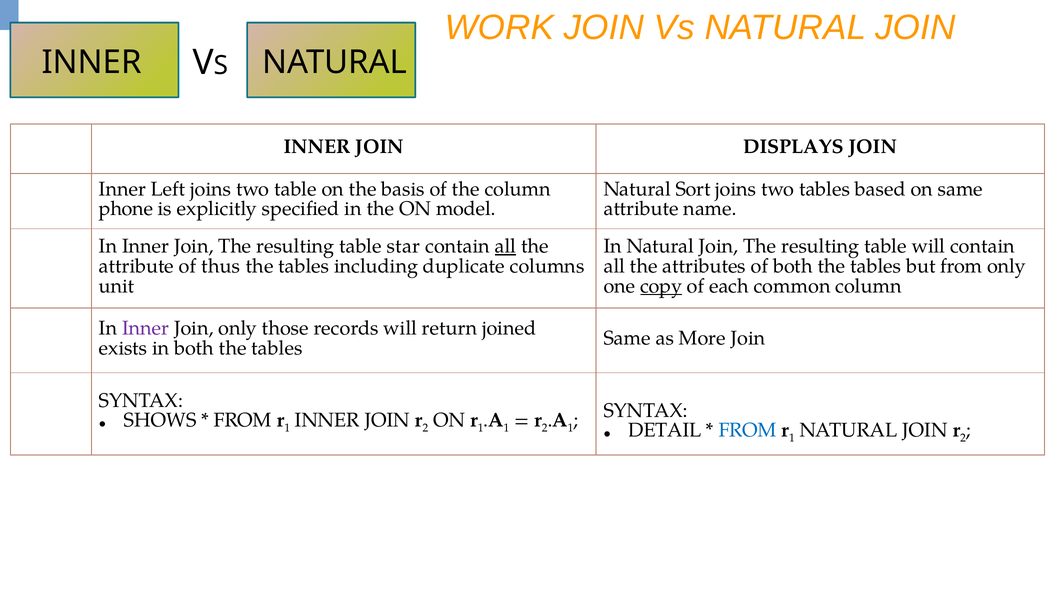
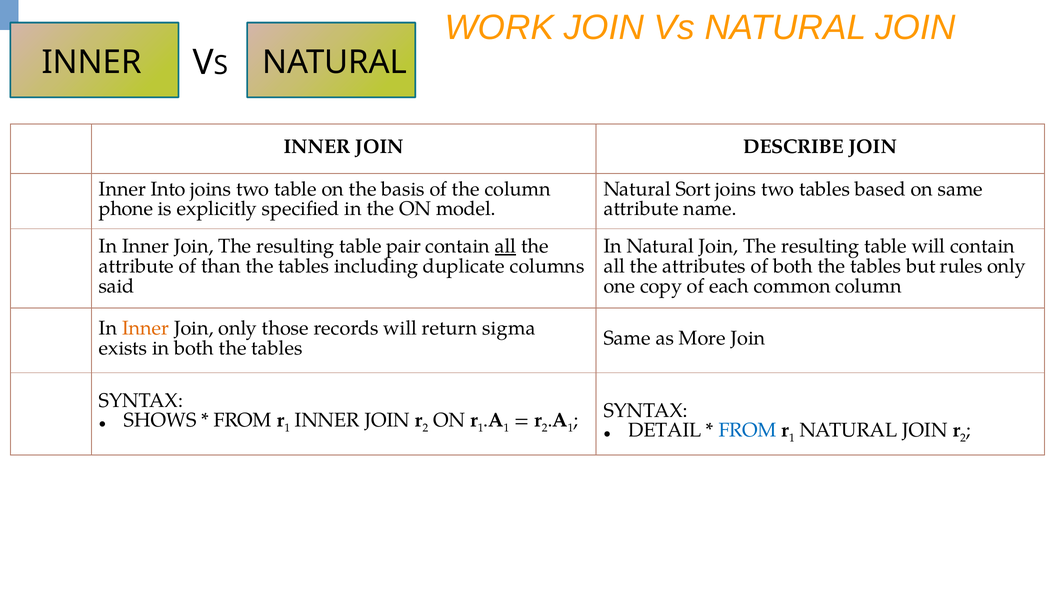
DISPLAYS: DISPLAYS -> DESCRIBE
Left: Left -> Into
star: star -> pair
thus: thus -> than
but from: from -> rules
unit: unit -> said
copy underline: present -> none
Inner at (146, 328) colour: purple -> orange
joined: joined -> sigma
